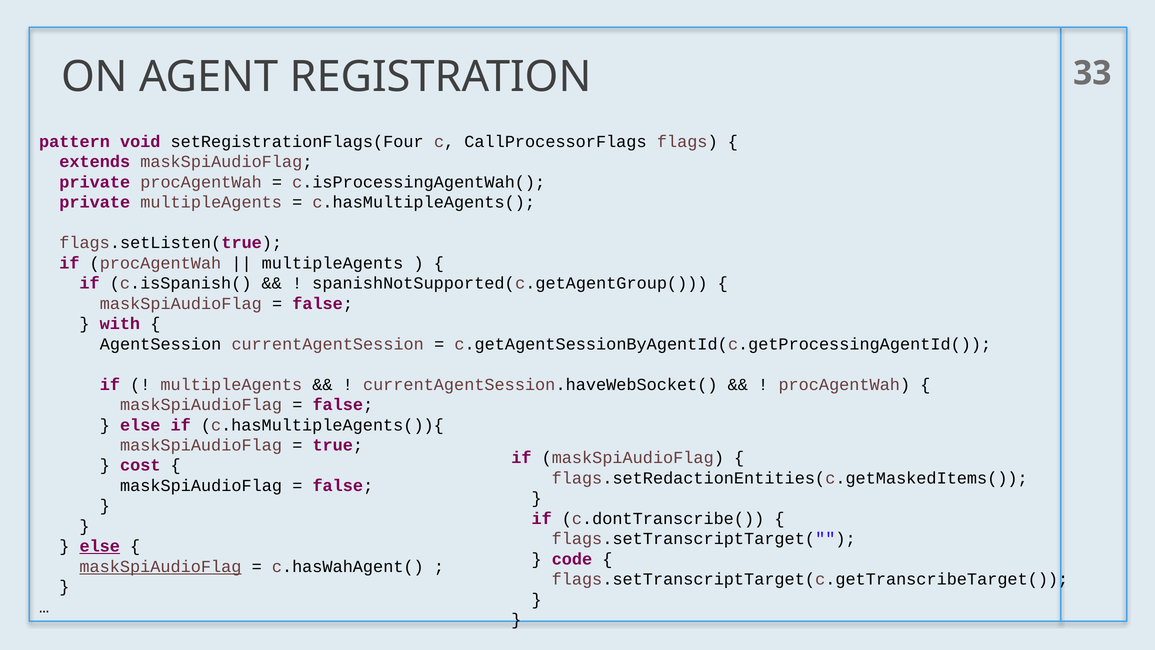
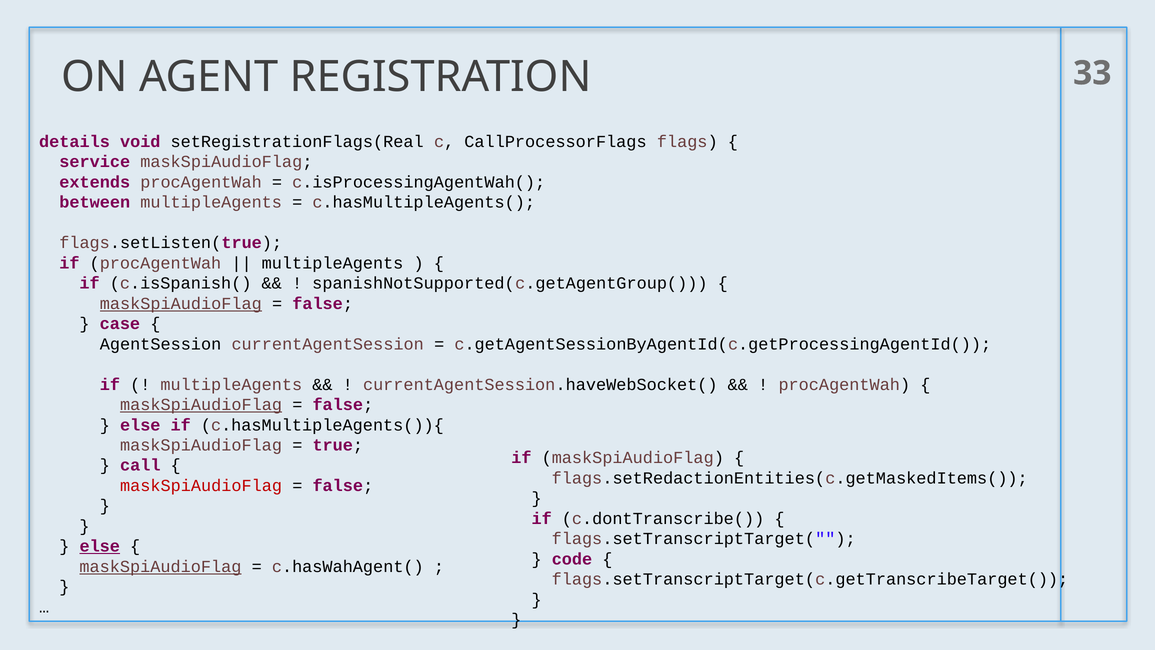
pattern: pattern -> details
setRegistrationFlags(Four: setRegistrationFlags(Four -> setRegistrationFlags(Real
extends: extends -> service
private at (95, 182): private -> extends
private at (95, 202): private -> between
maskSpiAudioFlag at (181, 303) underline: none -> present
with: with -> case
maskSpiAudioFlag at (201, 405) underline: none -> present
cost: cost -> call
maskSpiAudioFlag at (201, 485) colour: black -> red
